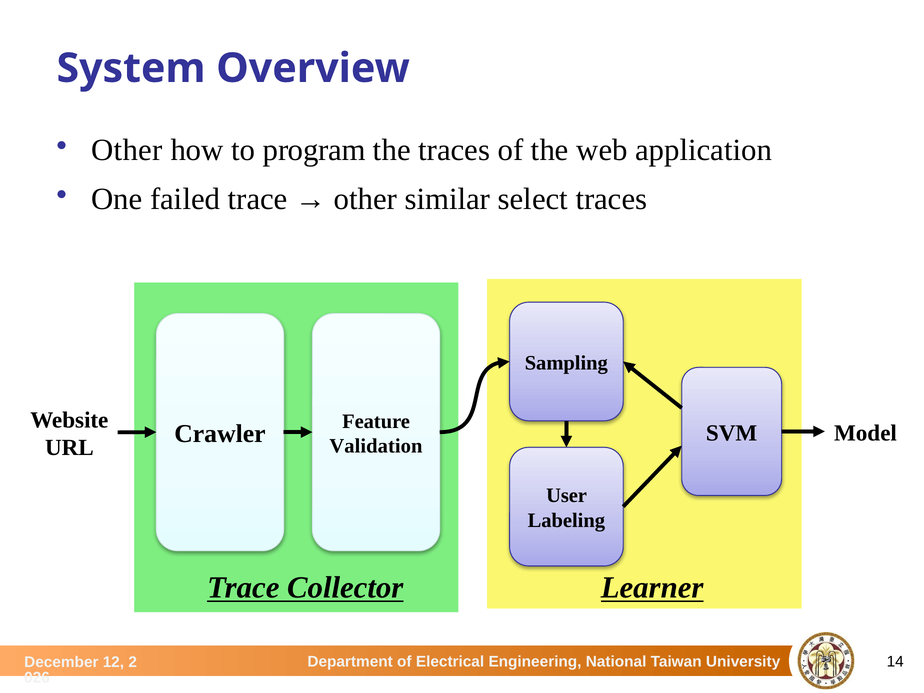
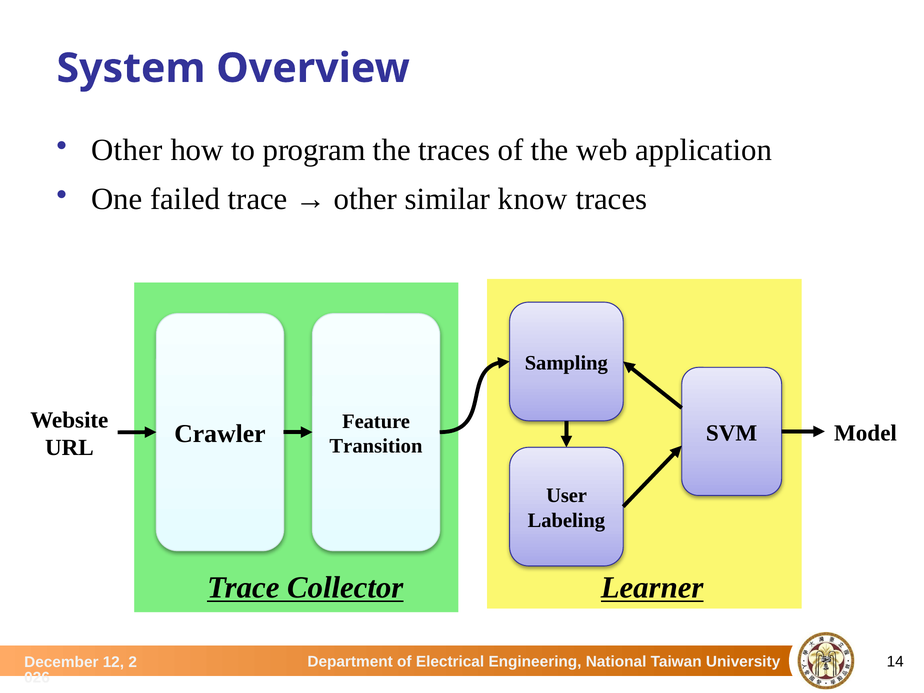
select: select -> know
Validation: Validation -> Transition
